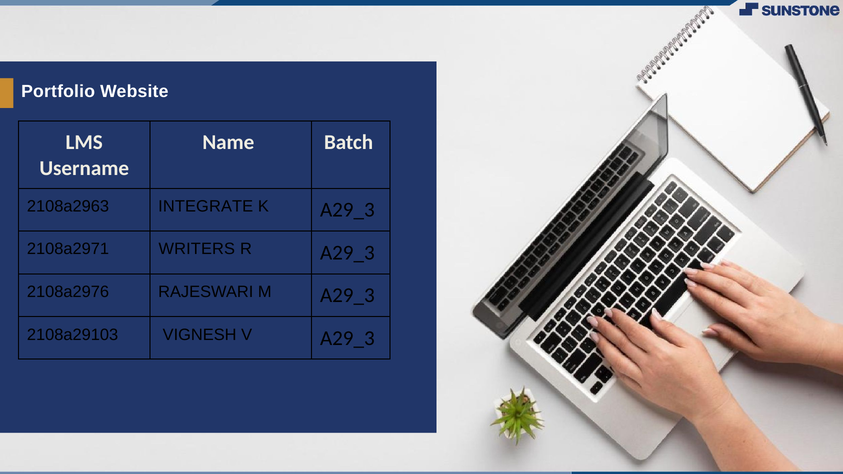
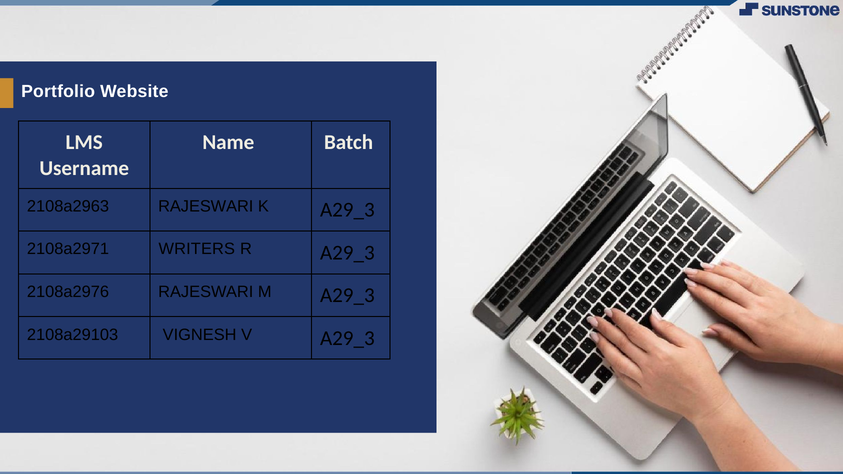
2108a2963 INTEGRATE: INTEGRATE -> RAJESWARI
